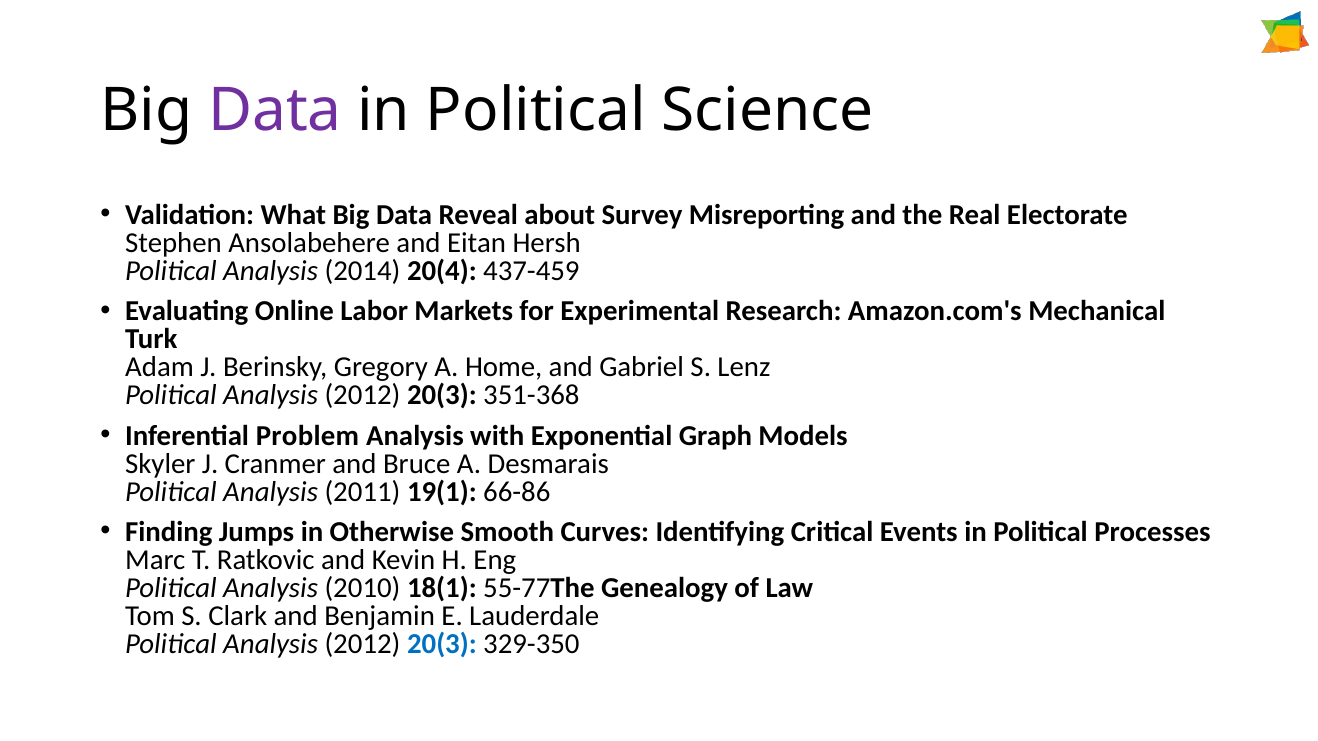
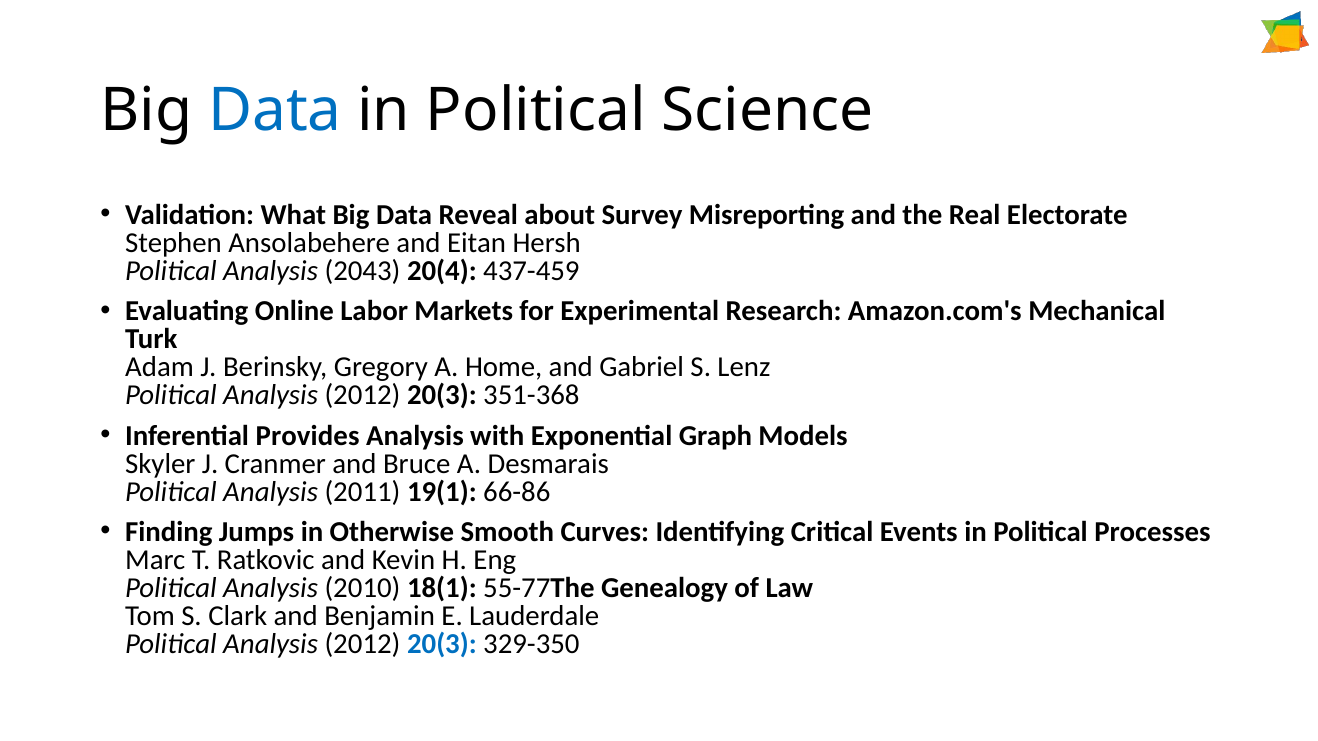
Data at (275, 111) colour: purple -> blue
2014: 2014 -> 2043
Problem: Problem -> Provides
